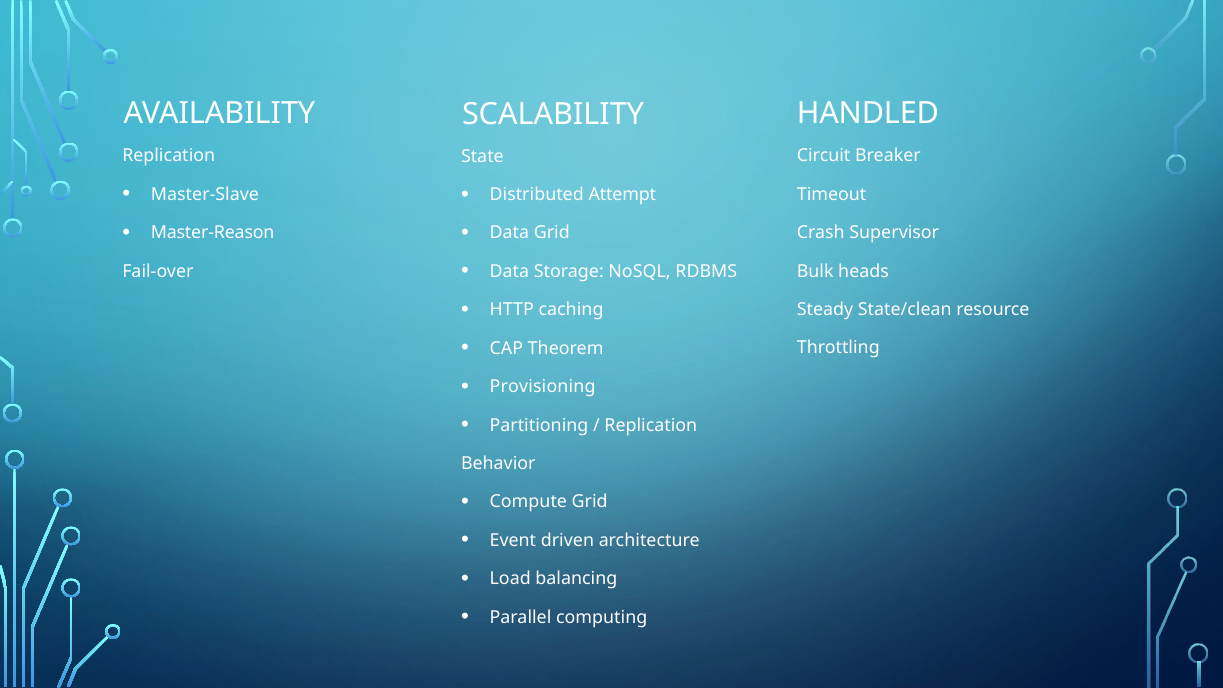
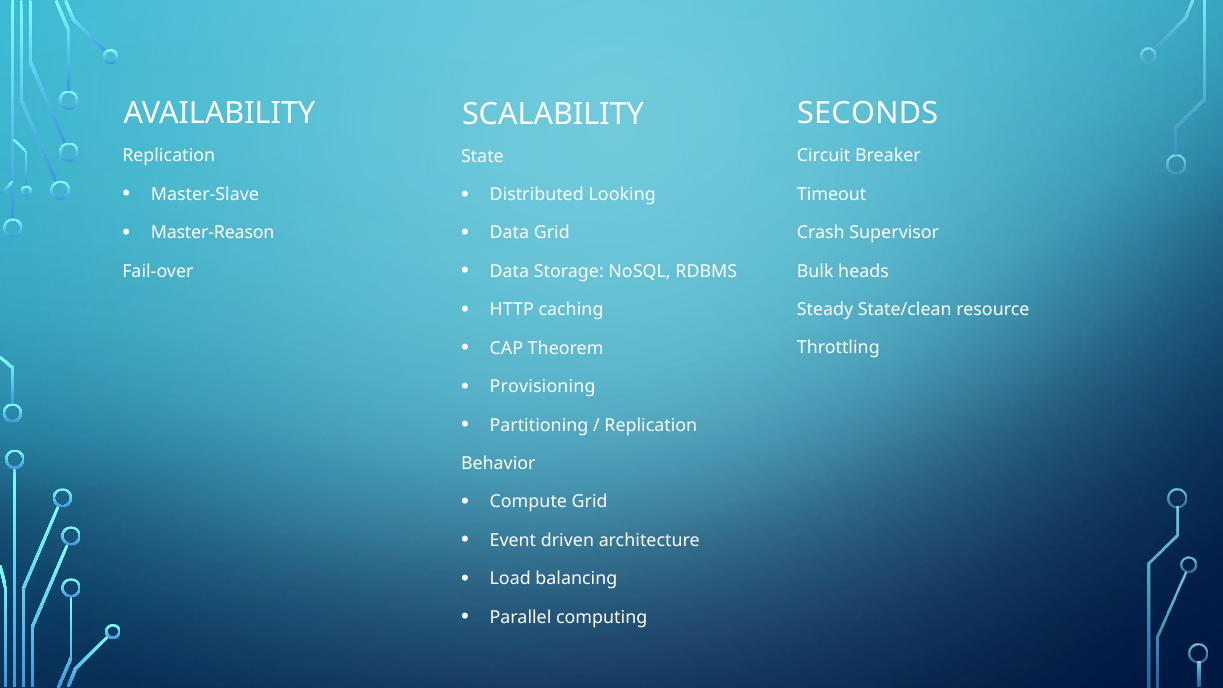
HANDLED: HANDLED -> SECONDS
Attempt: Attempt -> Looking
